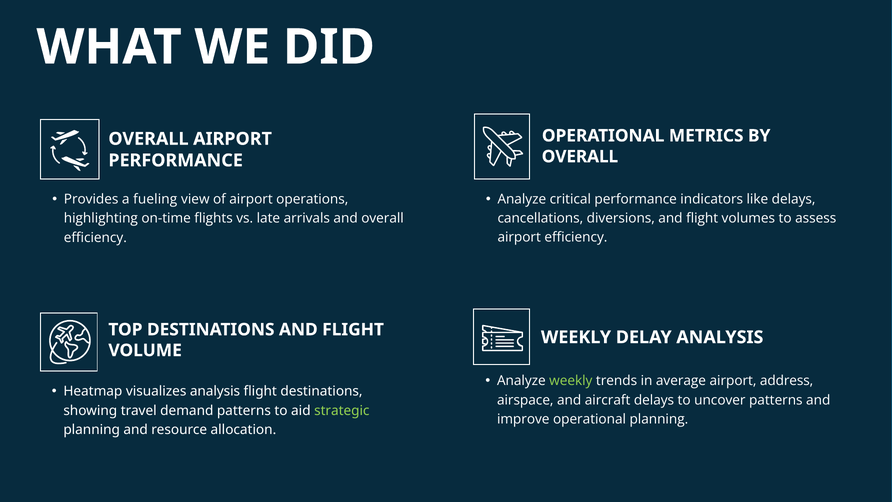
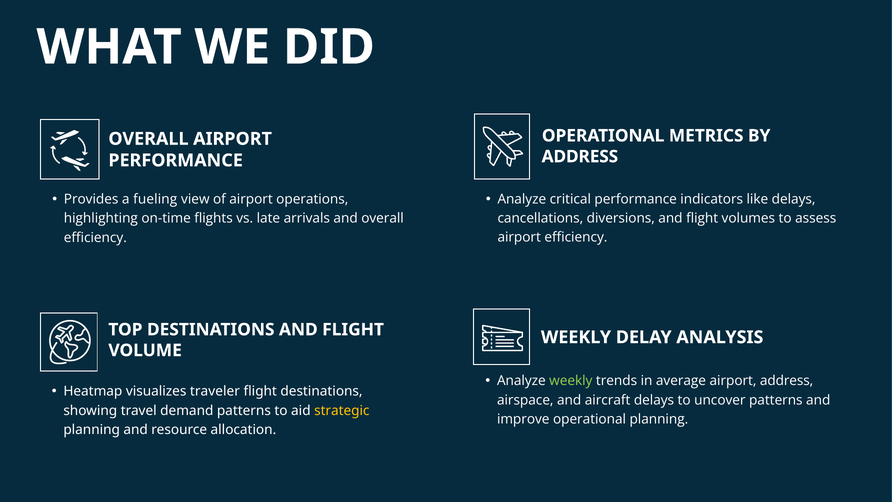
OVERALL at (580, 156): OVERALL -> ADDRESS
visualizes analysis: analysis -> traveler
strategic colour: light green -> yellow
